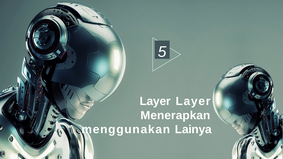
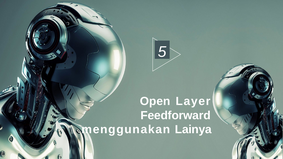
Layer at (155, 101): Layer -> Open
Menerapkan: Menerapkan -> Feedforward
